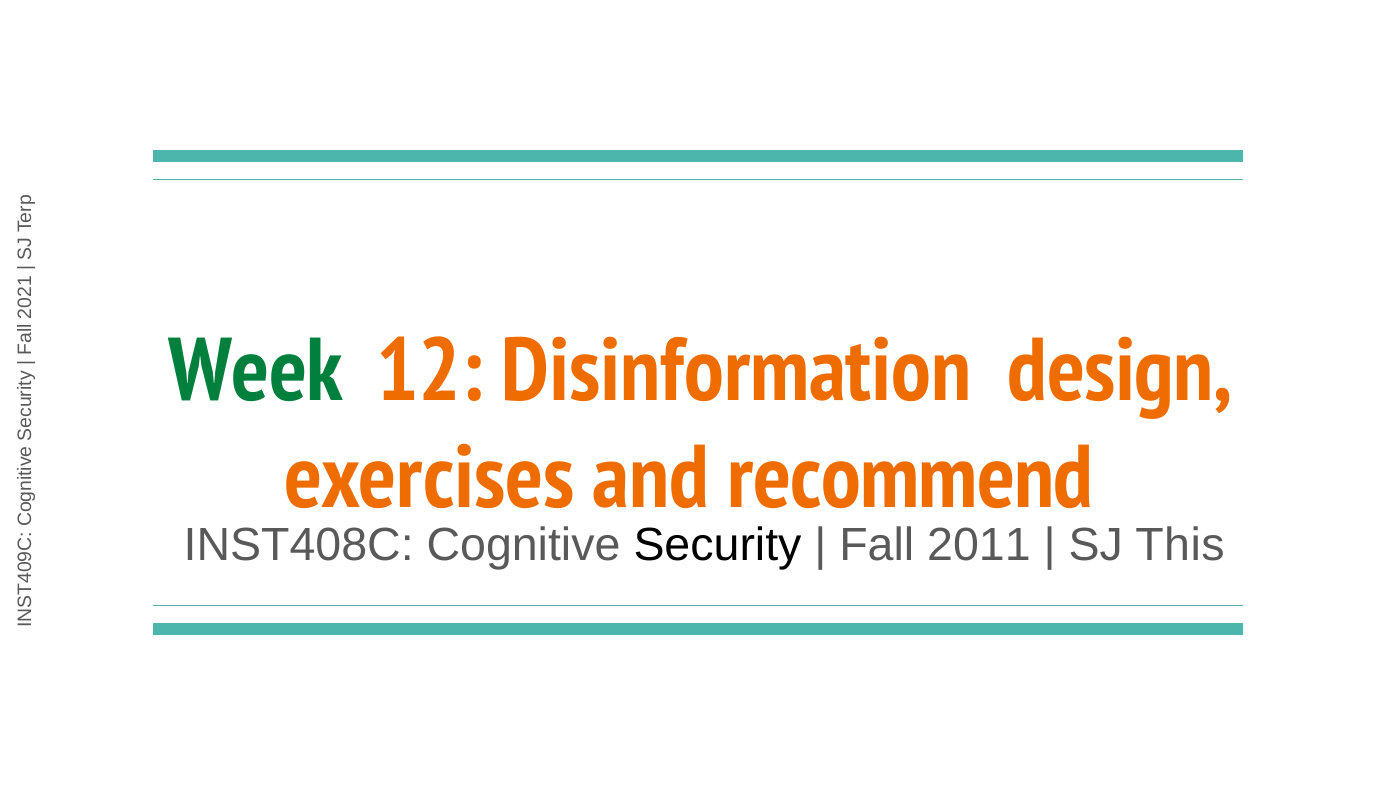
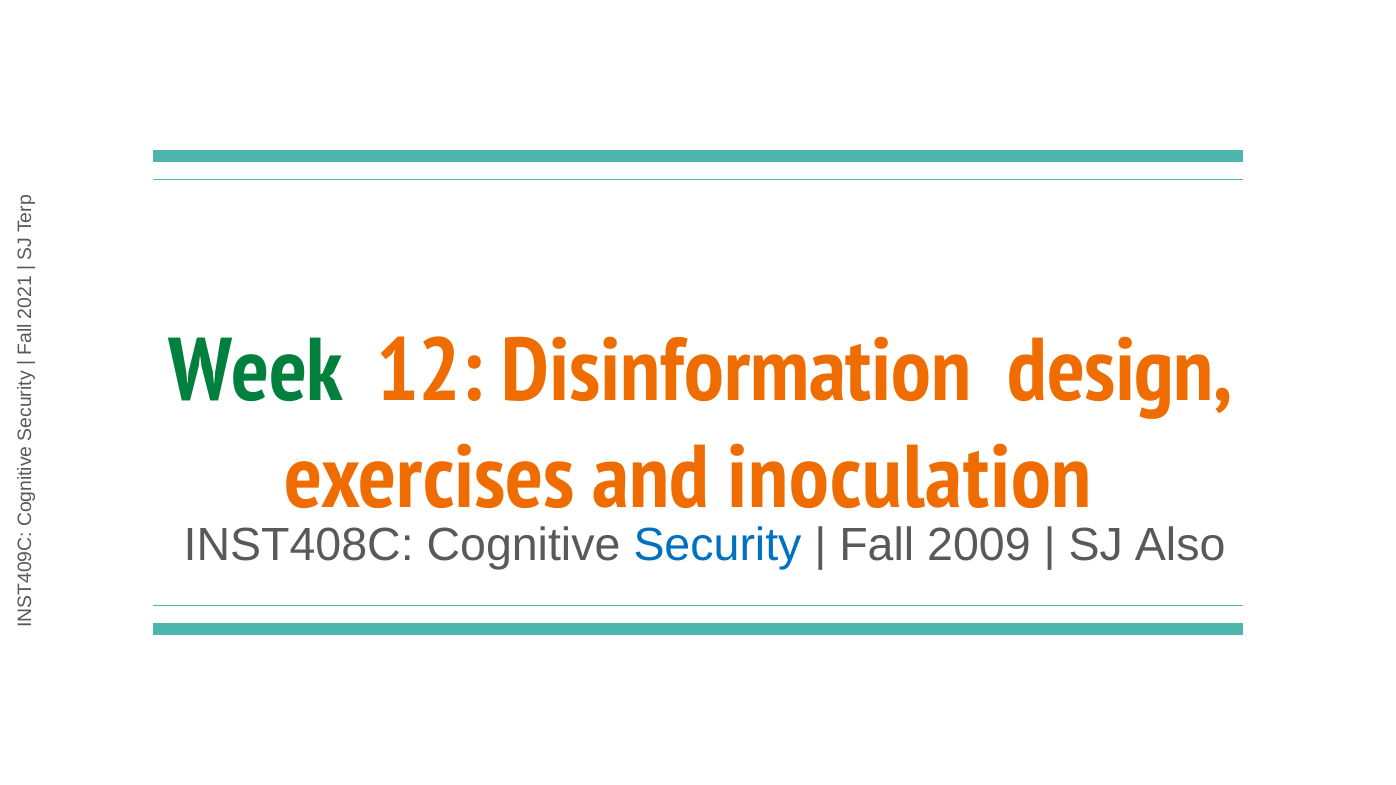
recommend: recommend -> inoculation
Security colour: black -> blue
2011: 2011 -> 2009
This: This -> Also
